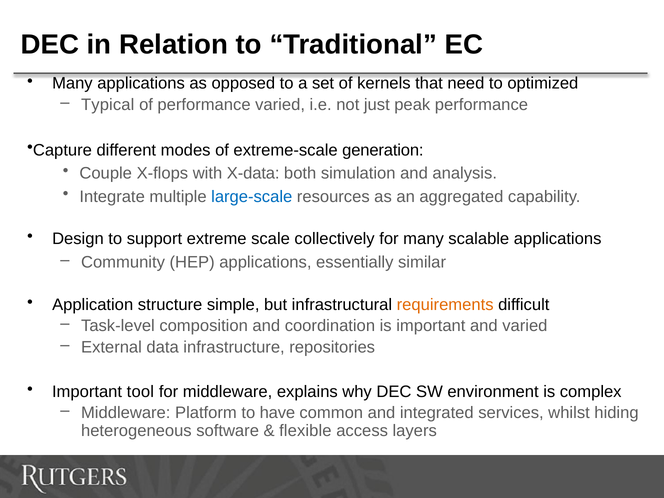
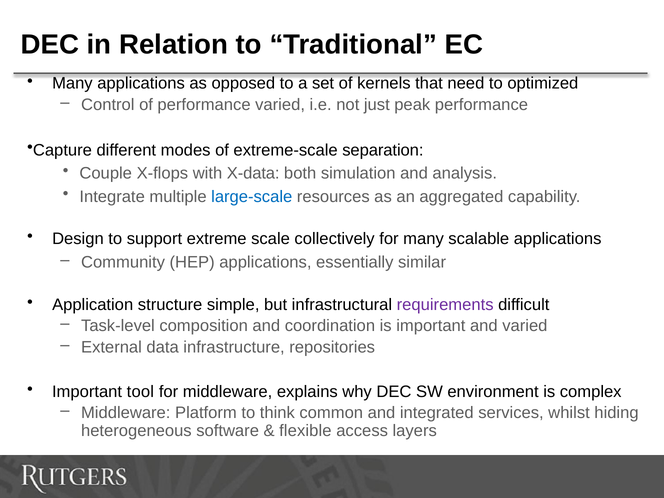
Typical: Typical -> Control
generation: generation -> separation
requirements colour: orange -> purple
have: have -> think
